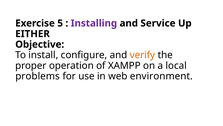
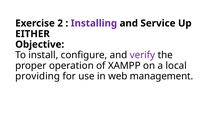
5: 5 -> 2
verify colour: orange -> purple
problems: problems -> providing
environment: environment -> management
